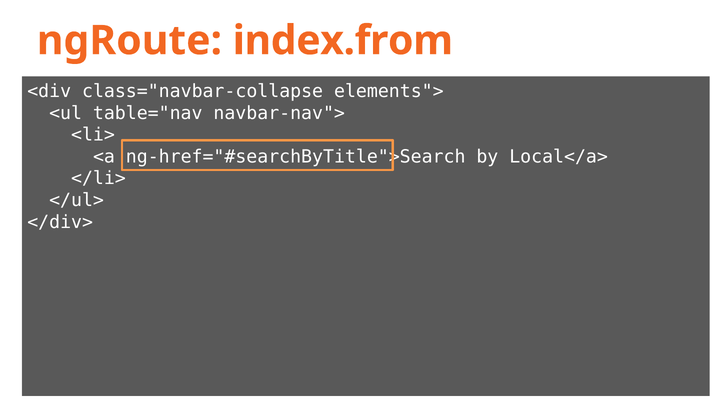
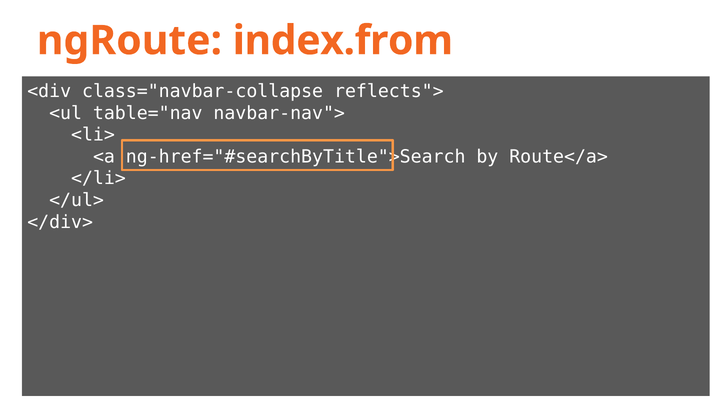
elements">: elements"> -> reflects">
Local</a>: Local</a> -> Route</a>
